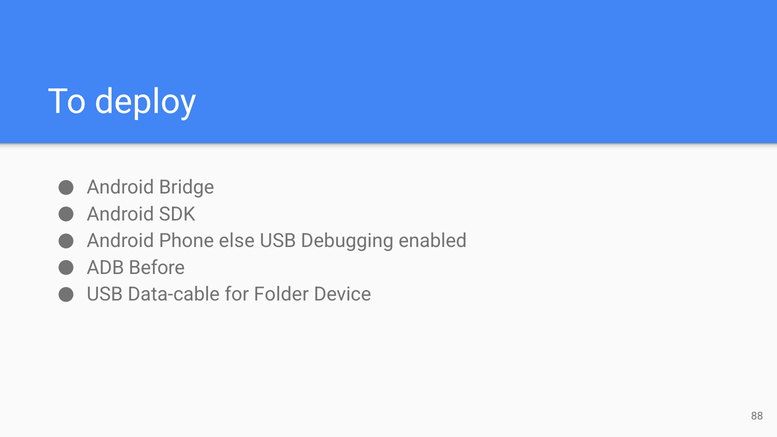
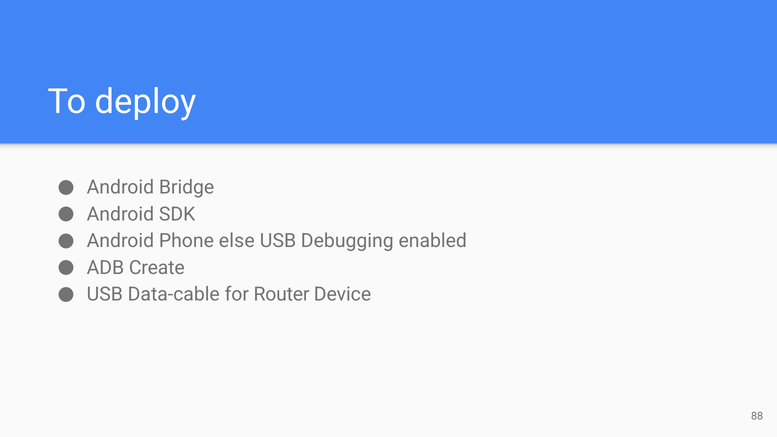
Before: Before -> Create
Folder: Folder -> Router
